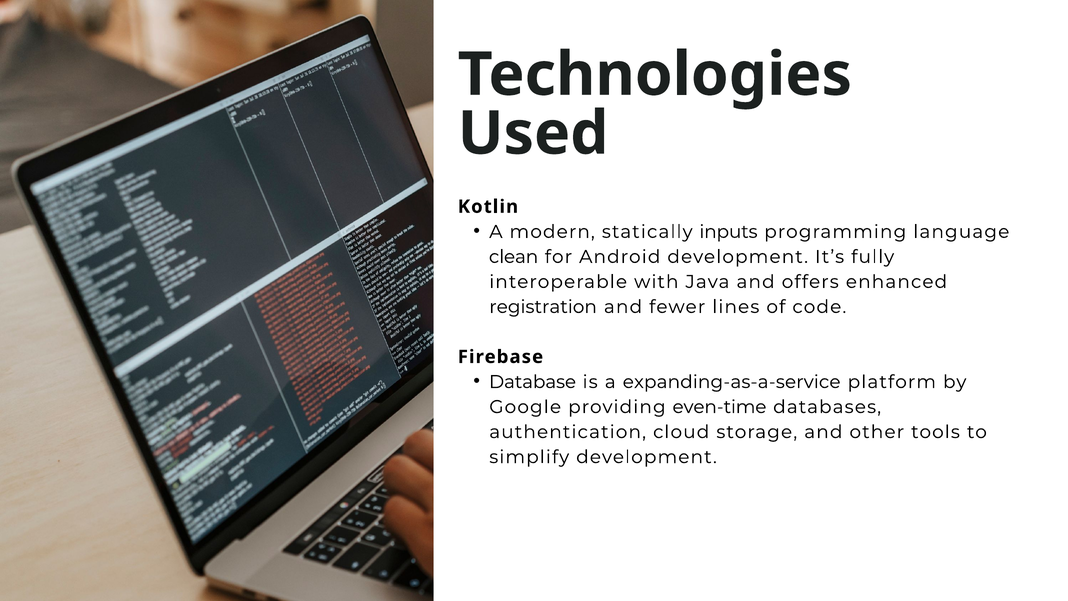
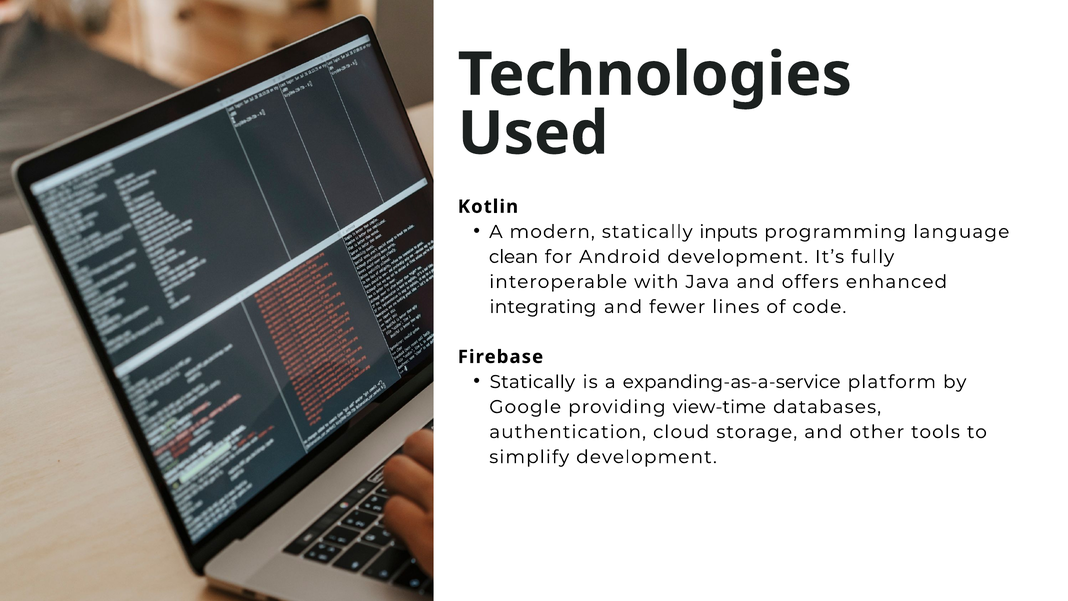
registration: registration -> integrating
Database at (533, 382): Database -> Statically
even-time: even-time -> view-time
